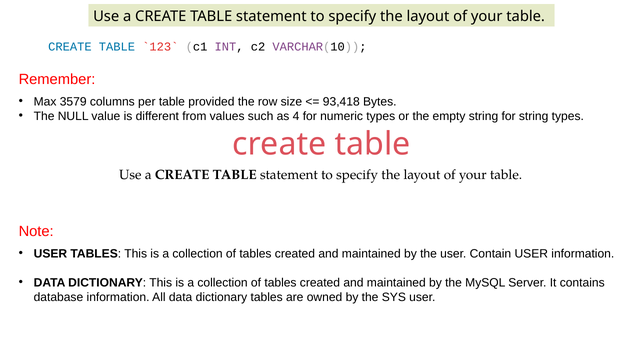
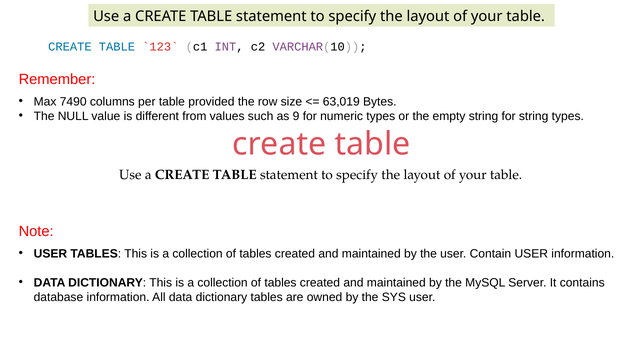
3579: 3579 -> 7490
93,418: 93,418 -> 63,019
4: 4 -> 9
